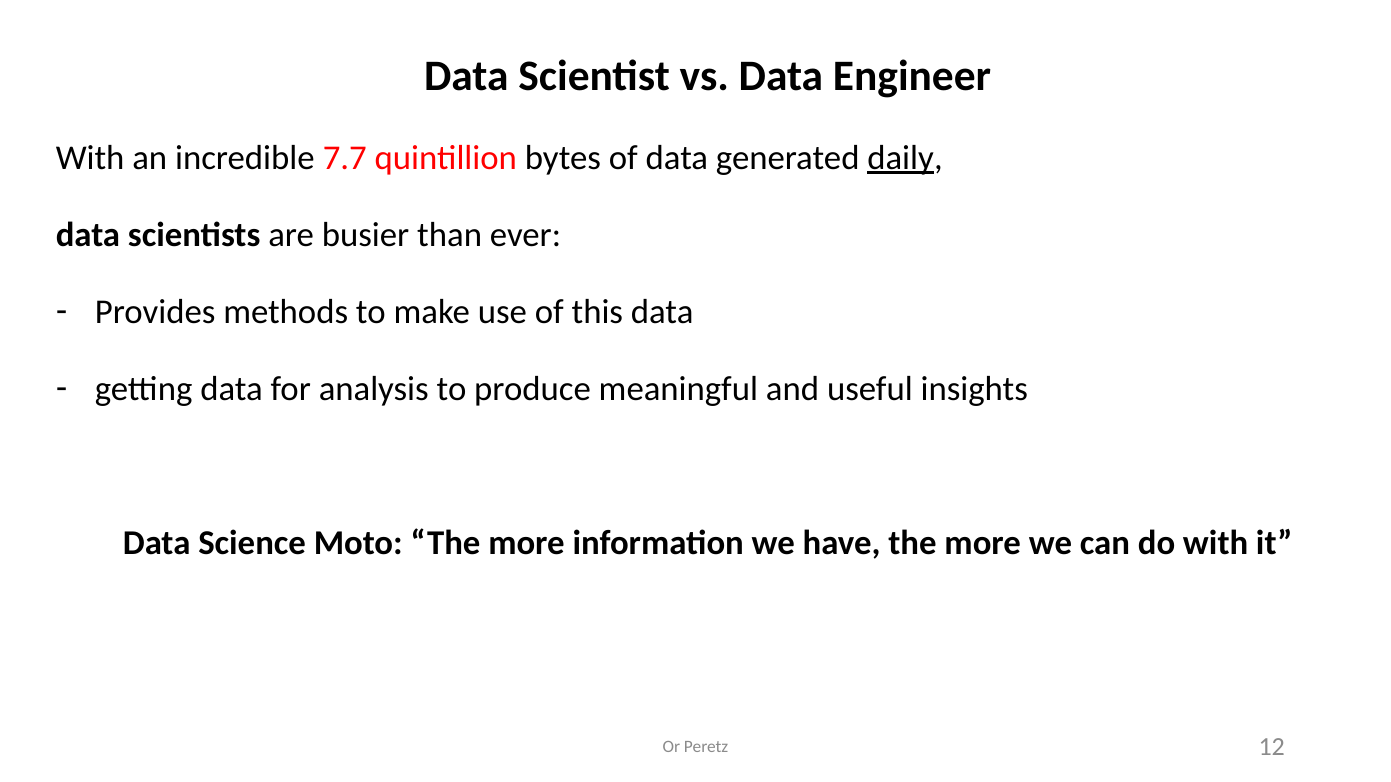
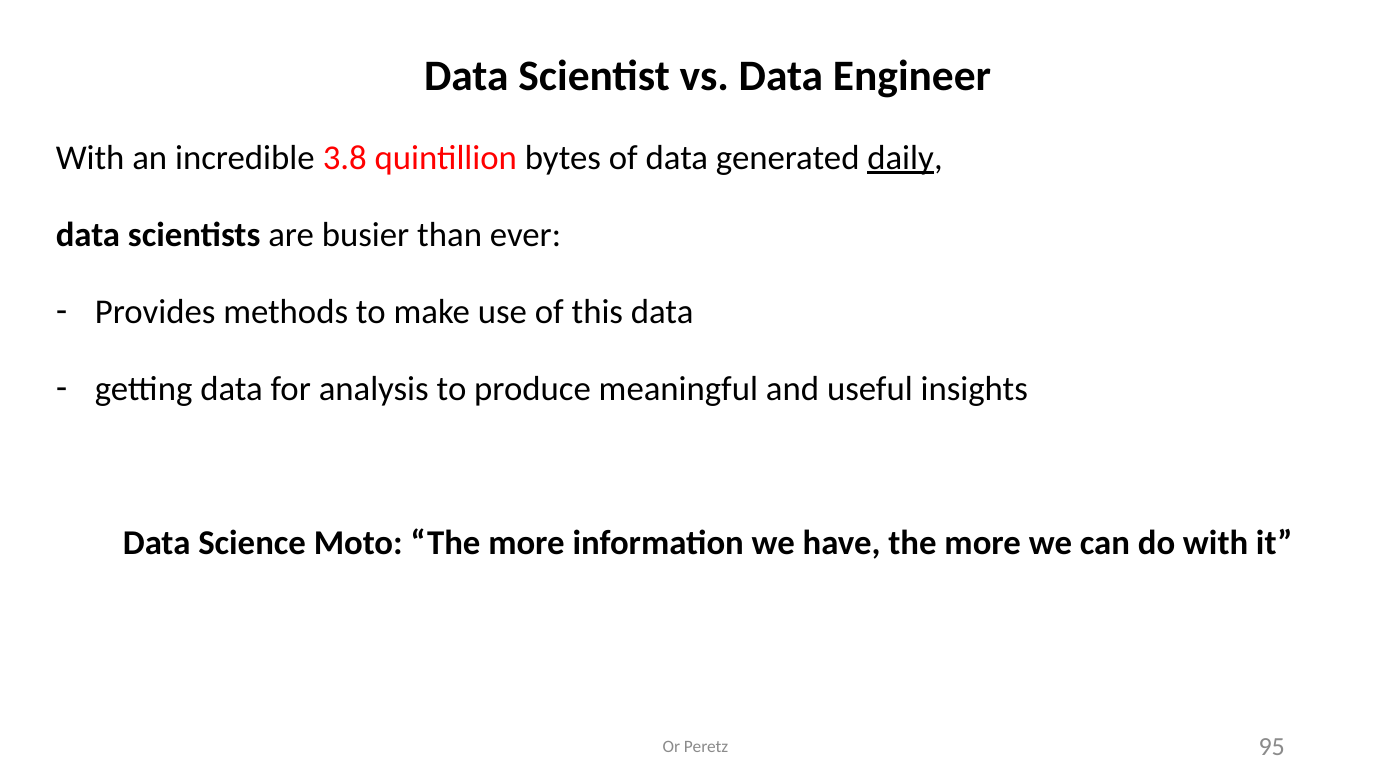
7.7: 7.7 -> 3.8
12: 12 -> 95
